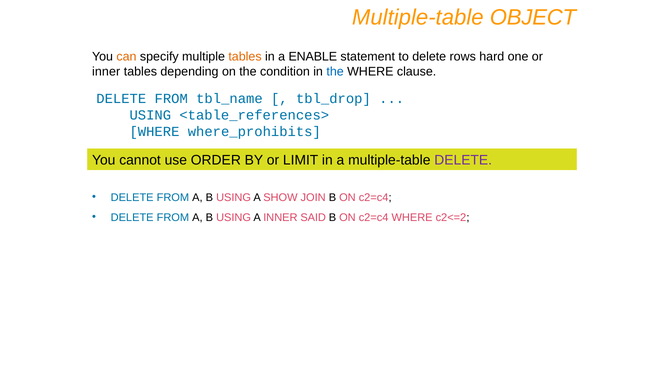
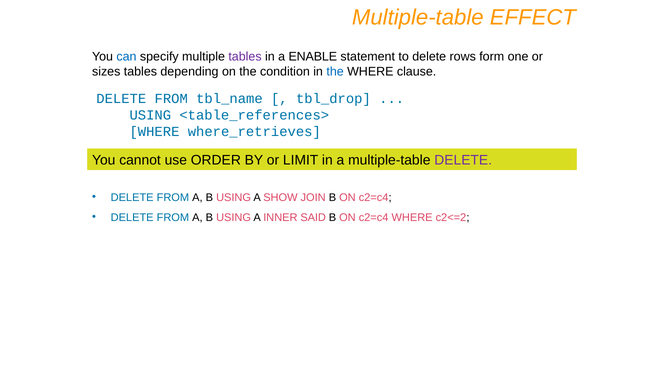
OBJECT: OBJECT -> EFFECT
can colour: orange -> blue
tables at (245, 56) colour: orange -> purple
hard: hard -> form
inner at (106, 71): inner -> sizes
where_prohibits: where_prohibits -> where_retrieves
